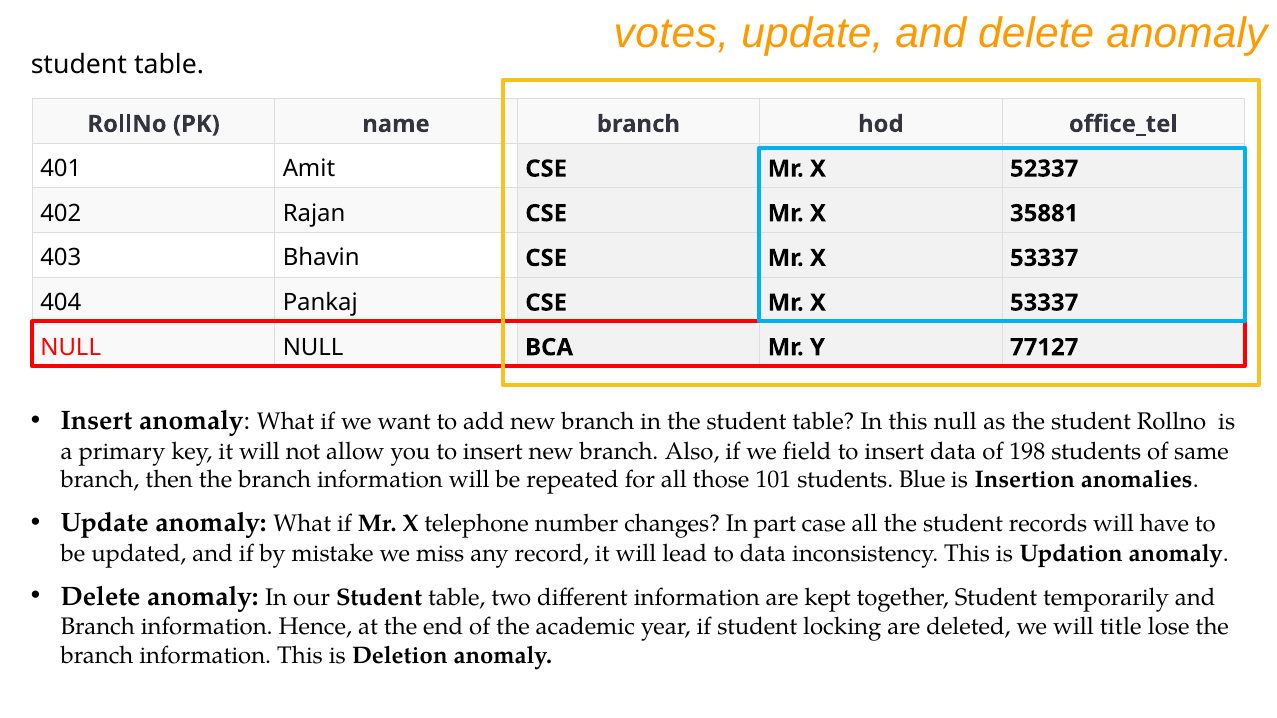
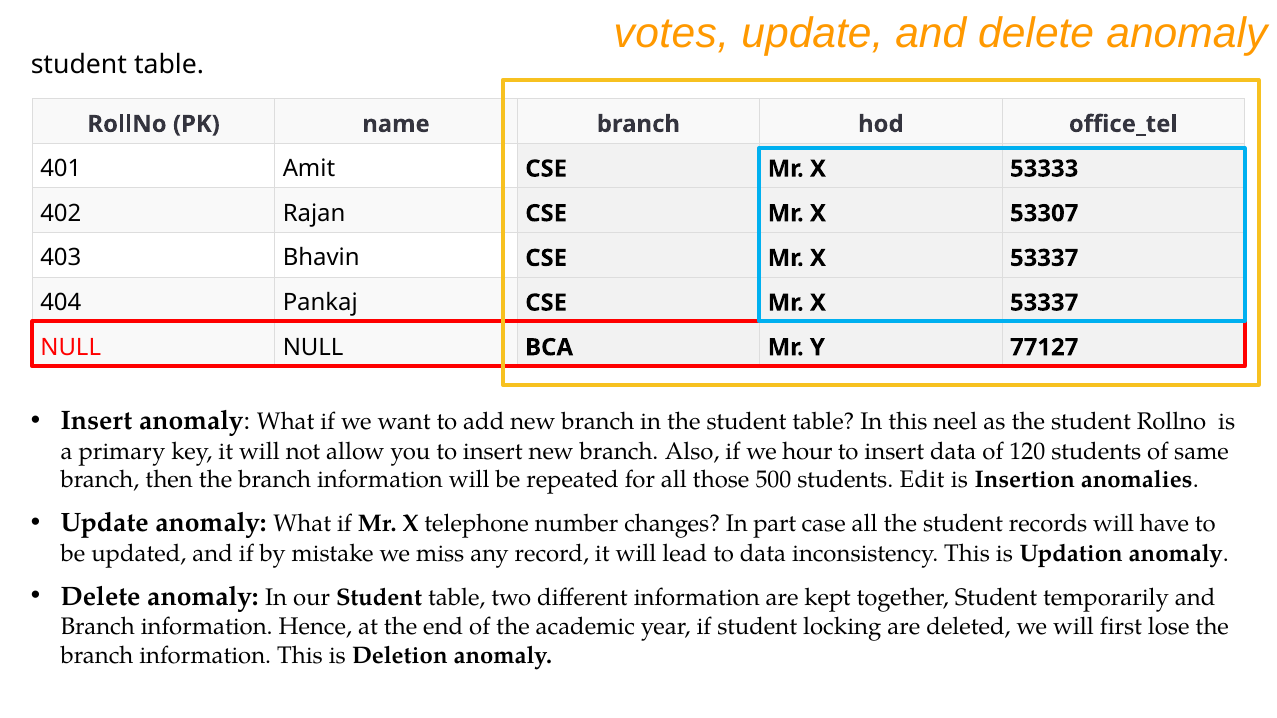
52337: 52337 -> 53333
35881: 35881 -> 53307
this null: null -> neel
field: field -> hour
198: 198 -> 120
101: 101 -> 500
Blue: Blue -> Edit
title: title -> first
